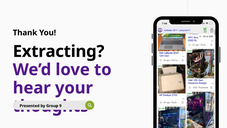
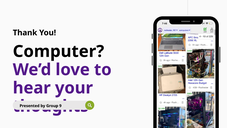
Extracting: Extracting -> Computer
